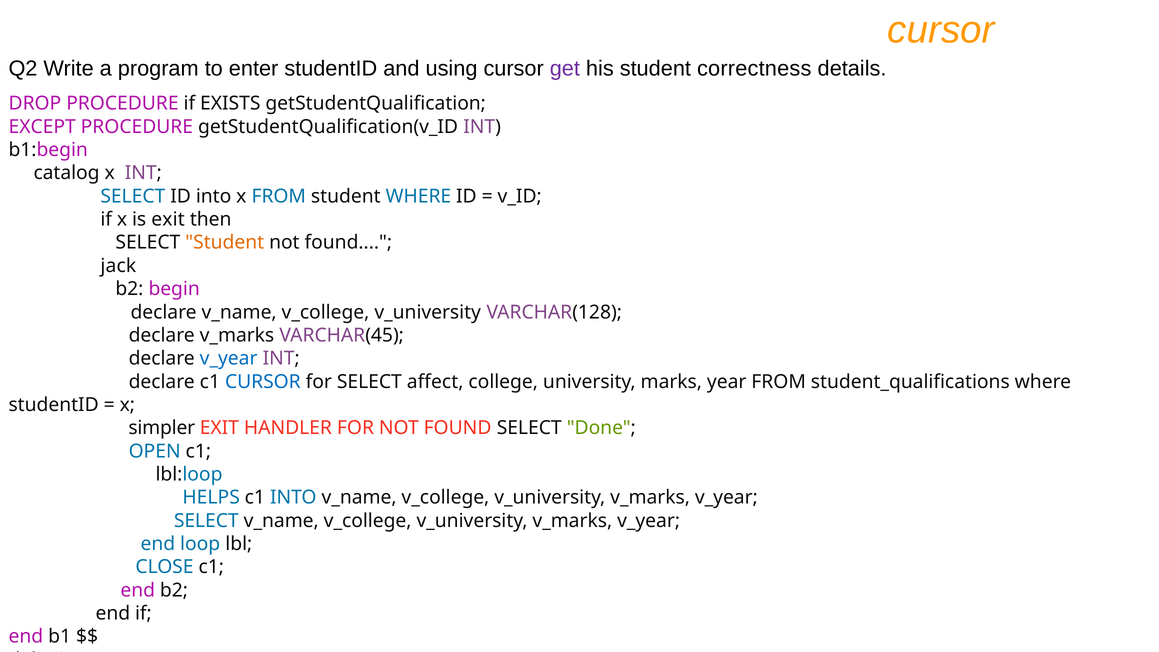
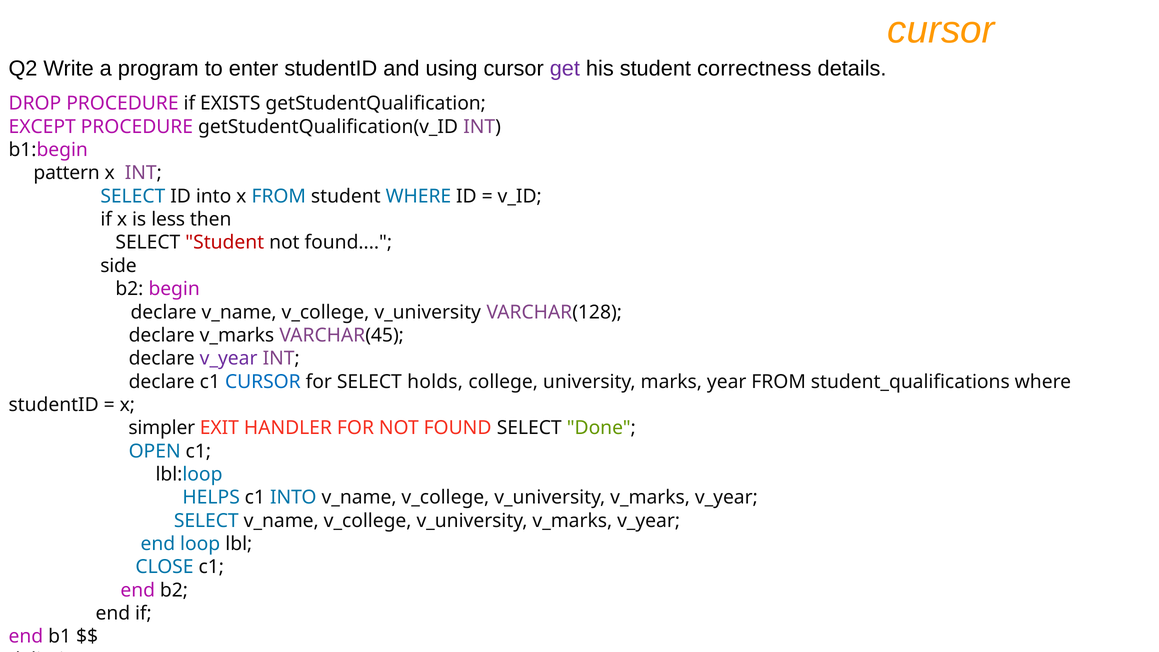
catalog: catalog -> pattern
is exit: exit -> less
Student at (225, 243) colour: orange -> red
jack: jack -> side
v_year at (229, 358) colour: blue -> purple
affect: affect -> holds
